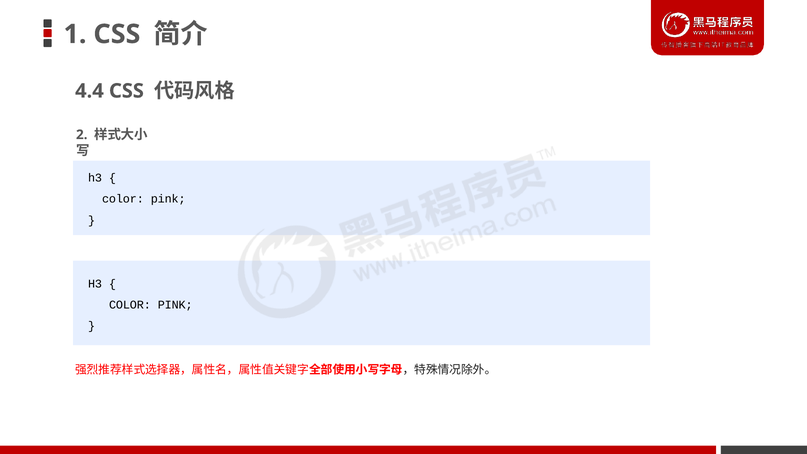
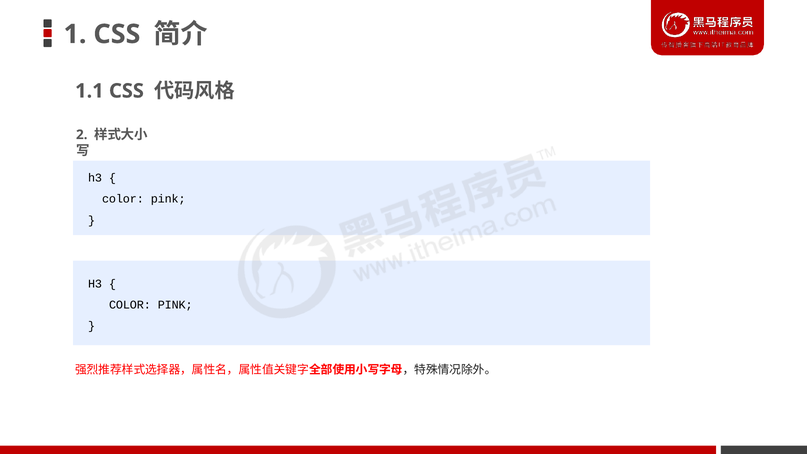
4.4: 4.4 -> 1.1
